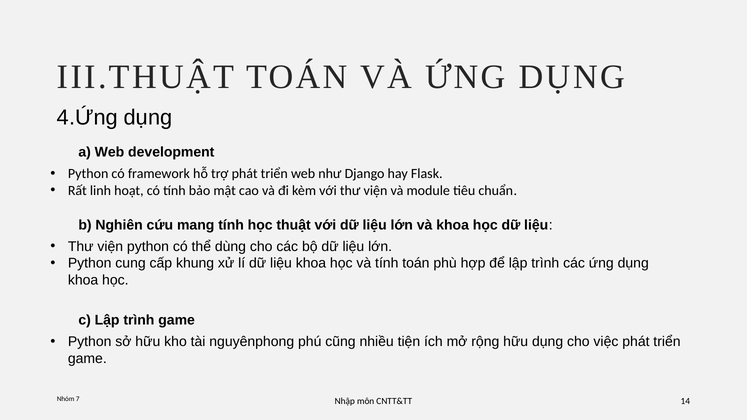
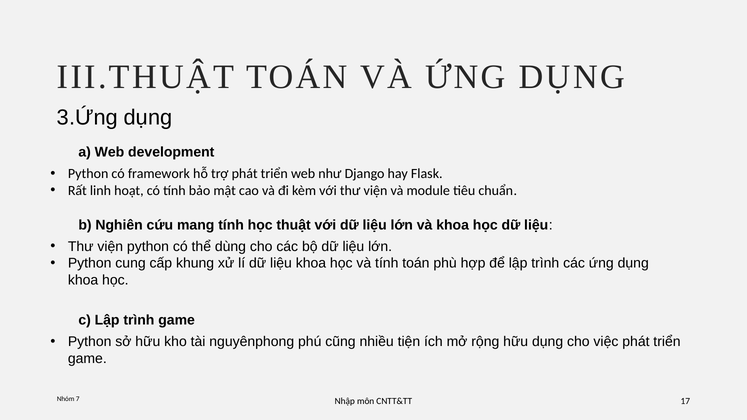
4.Ứng: 4.Ứng -> 3.Ứng
14: 14 -> 17
